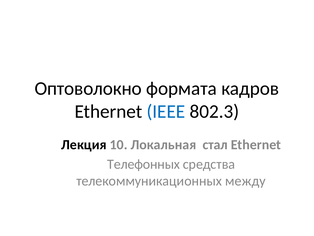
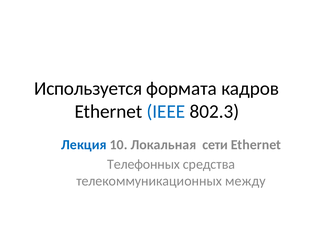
Оптоволокно: Оптоволокно -> Используется
Лекция colour: black -> blue
стал: стал -> сети
